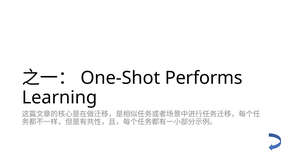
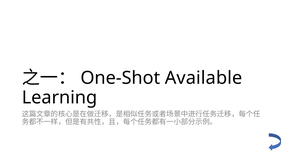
Performs: Performs -> Available
